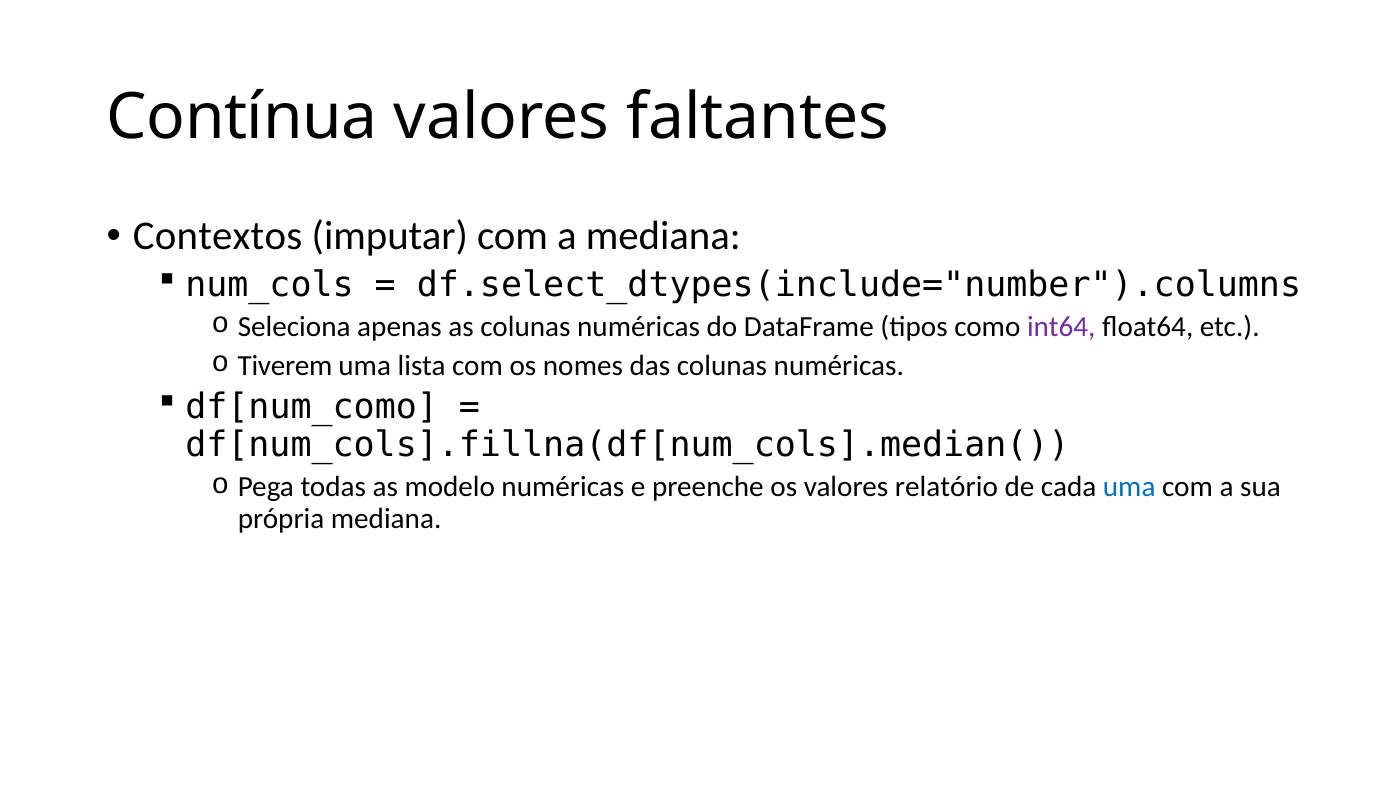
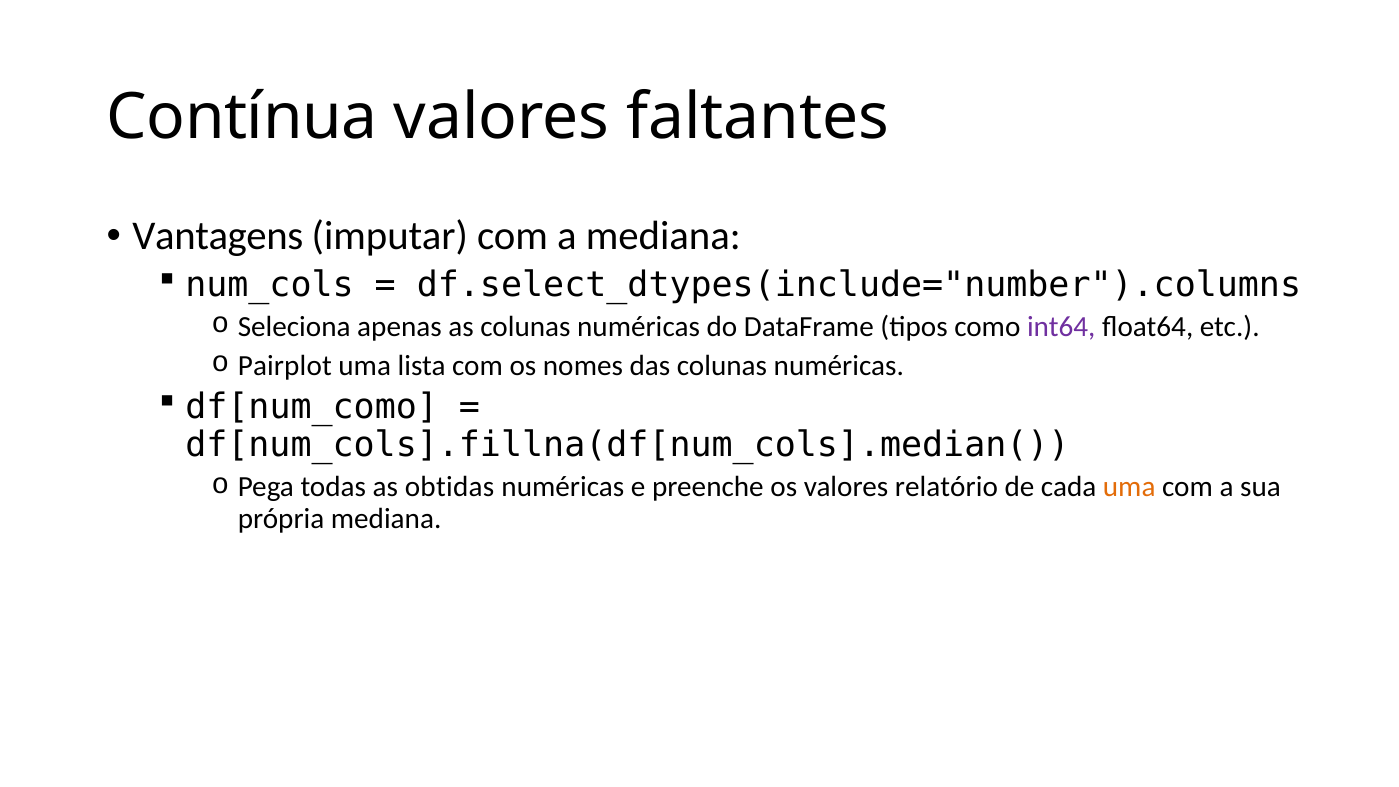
Contextos: Contextos -> Vantagens
Tiverem: Tiverem -> Pairplot
modelo: modelo -> obtidas
uma at (1129, 487) colour: blue -> orange
